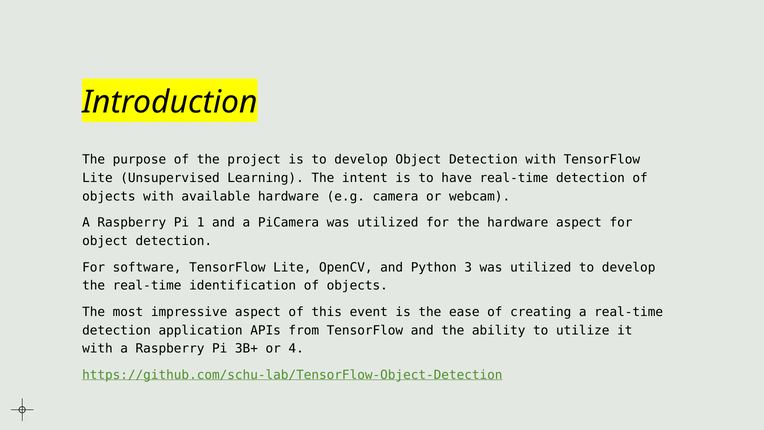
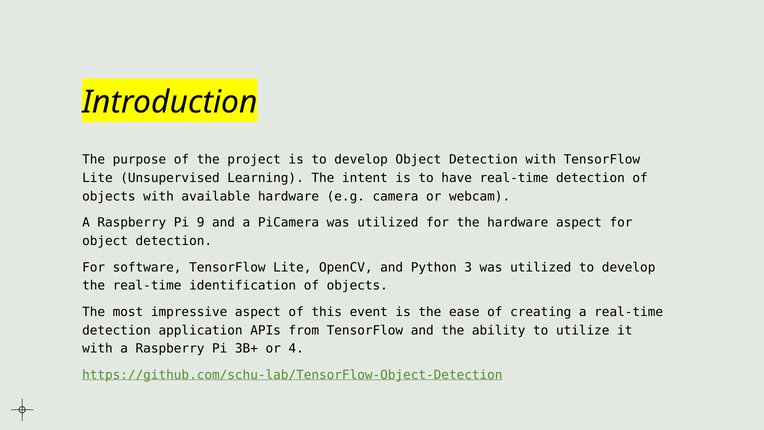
1: 1 -> 9
